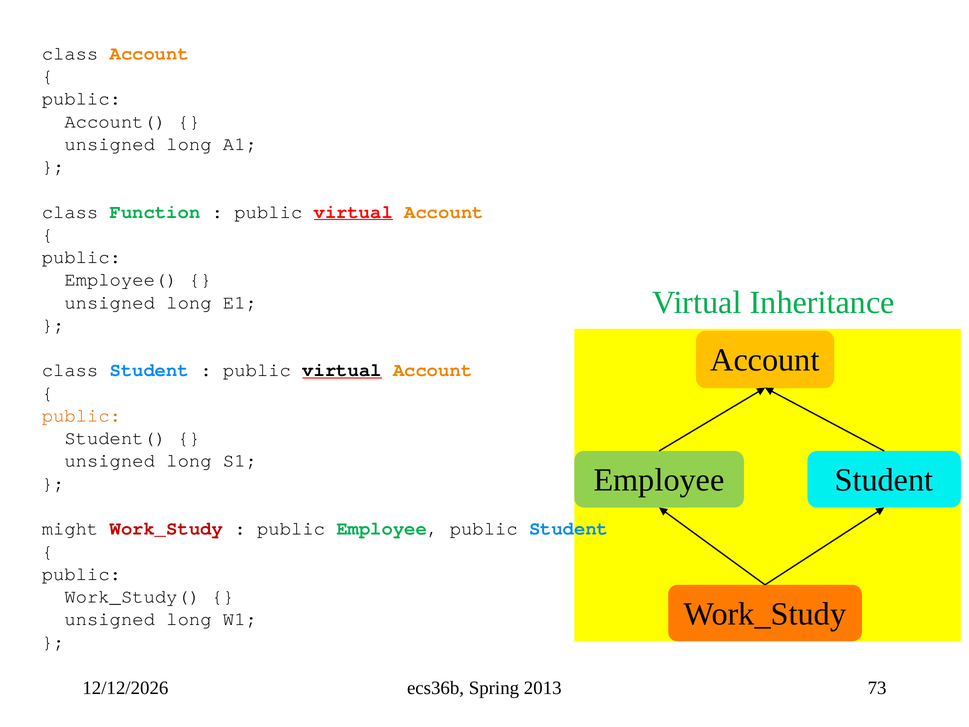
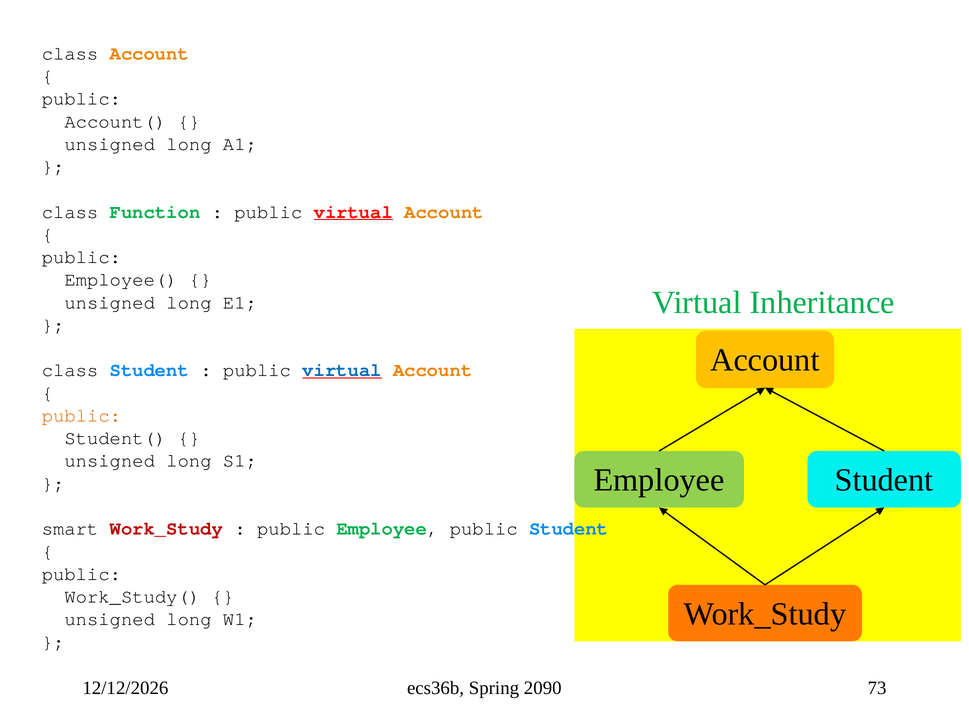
virtual at (342, 370) colour: black -> blue
might: might -> smart
2013: 2013 -> 2090
